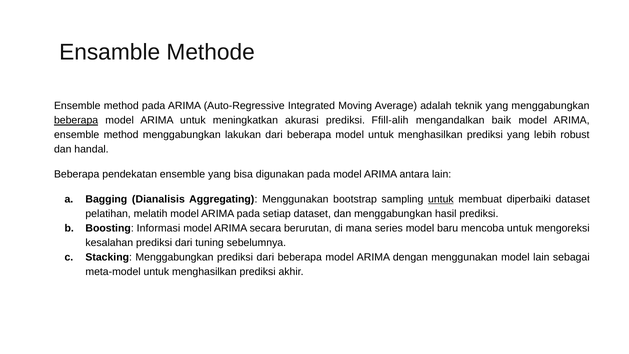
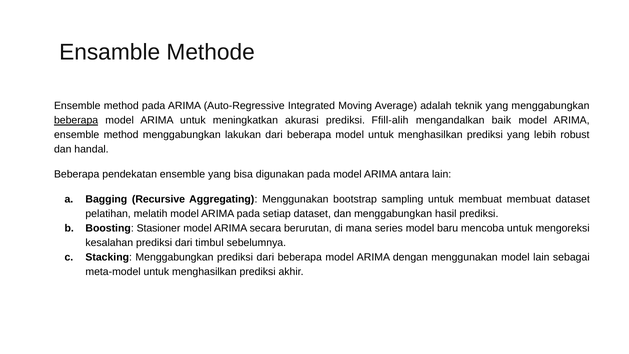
Dianalisis: Dianalisis -> Recursive
untuk at (441, 199) underline: present -> none
membuat diperbaiki: diperbaiki -> membuat
Informasi: Informasi -> Stasioner
tuning: tuning -> timbul
